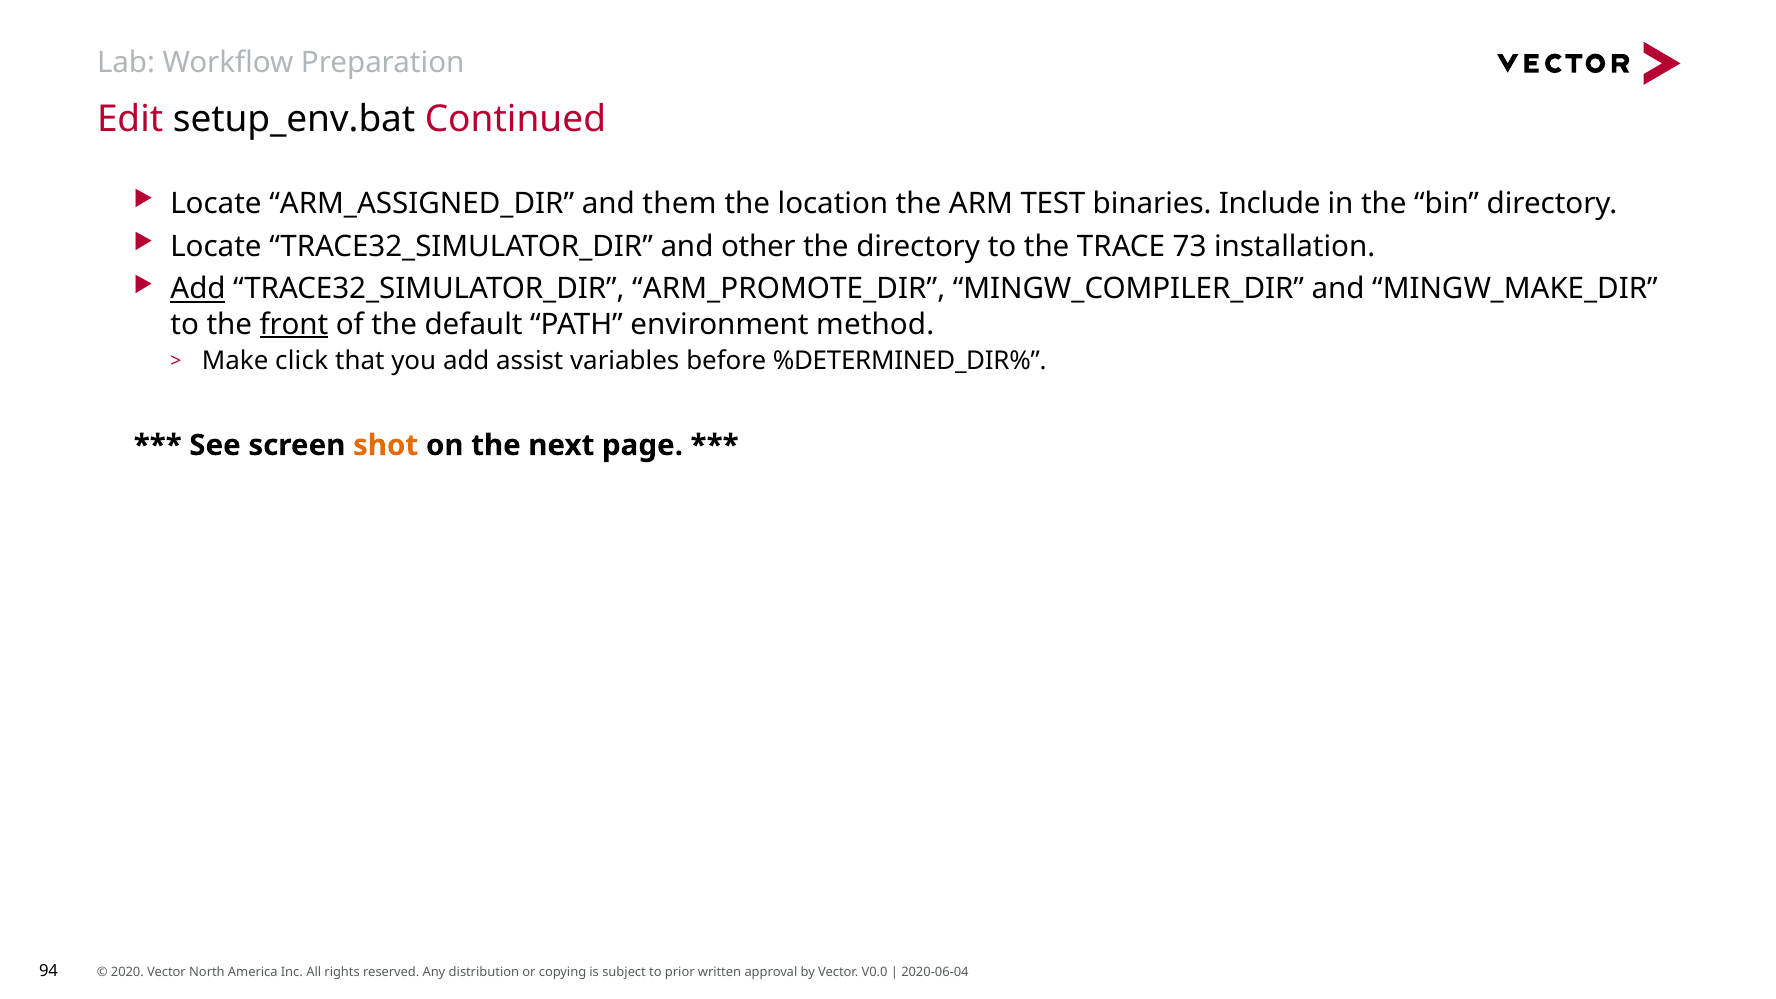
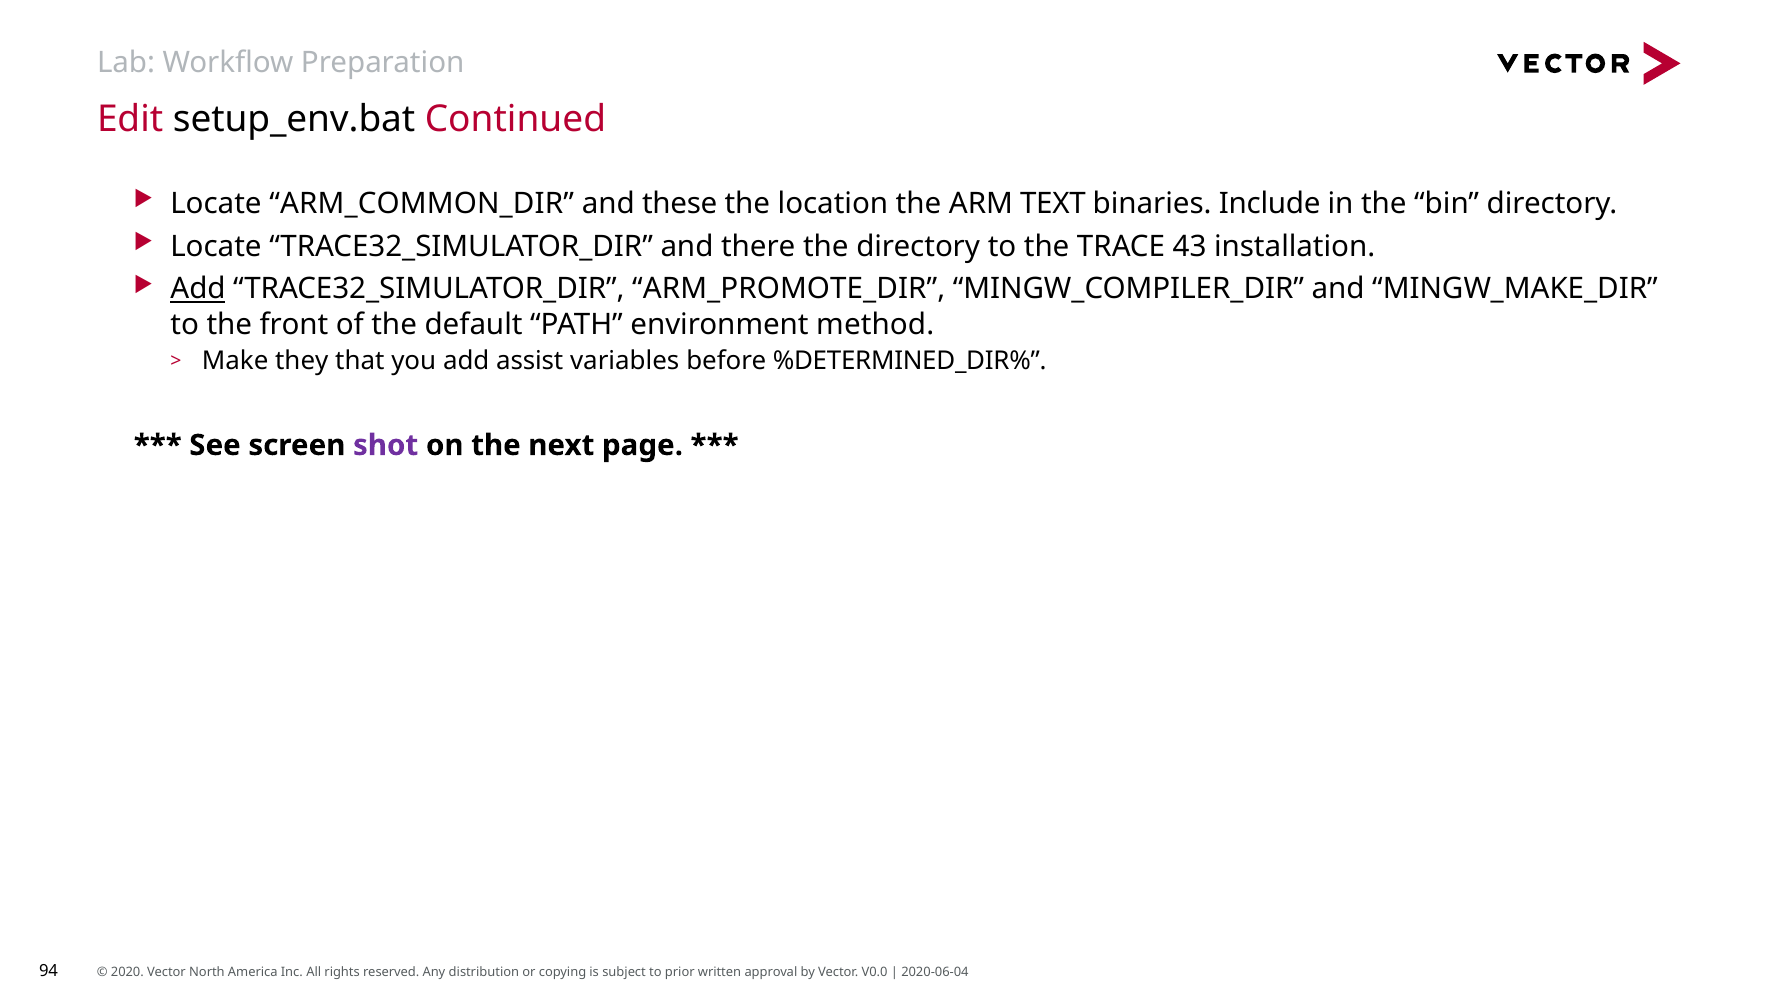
ARM_ASSIGNED_DIR: ARM_ASSIGNED_DIR -> ARM_COMMON_DIR
them: them -> these
TEST: TEST -> TEXT
other: other -> there
73: 73 -> 43
front underline: present -> none
click: click -> they
shot colour: orange -> purple
